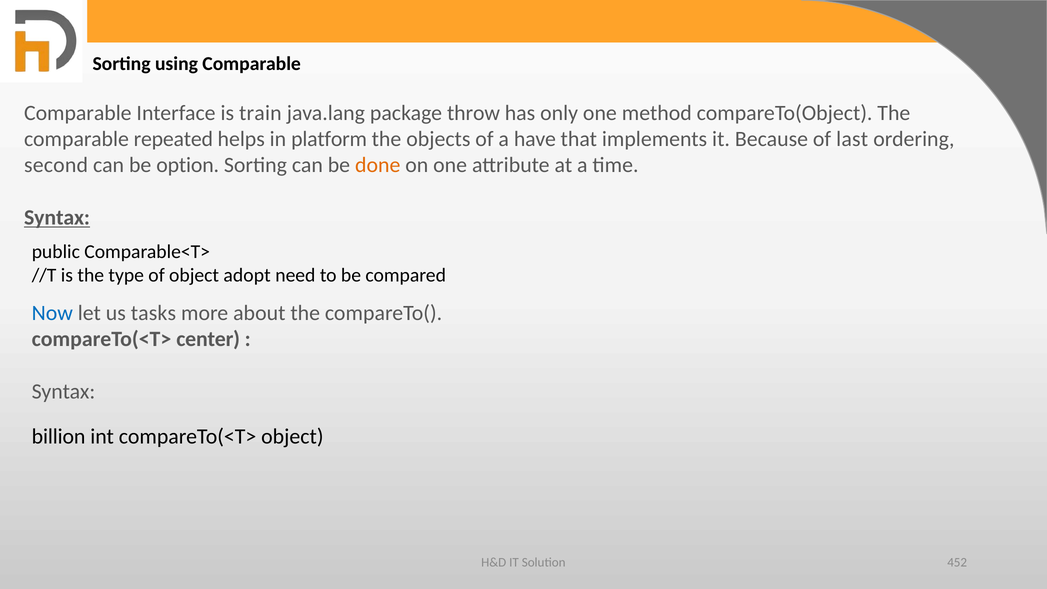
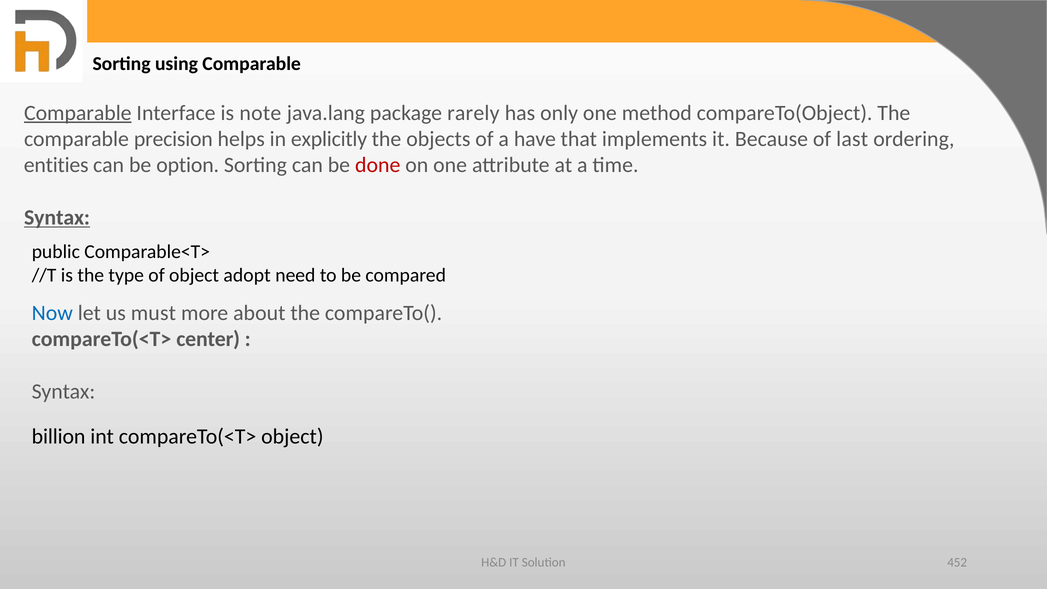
Comparable at (78, 113) underline: none -> present
train: train -> note
throw: throw -> rarely
repeated: repeated -> precision
platform: platform -> explicitly
second: second -> entities
done colour: orange -> red
tasks: tasks -> must
